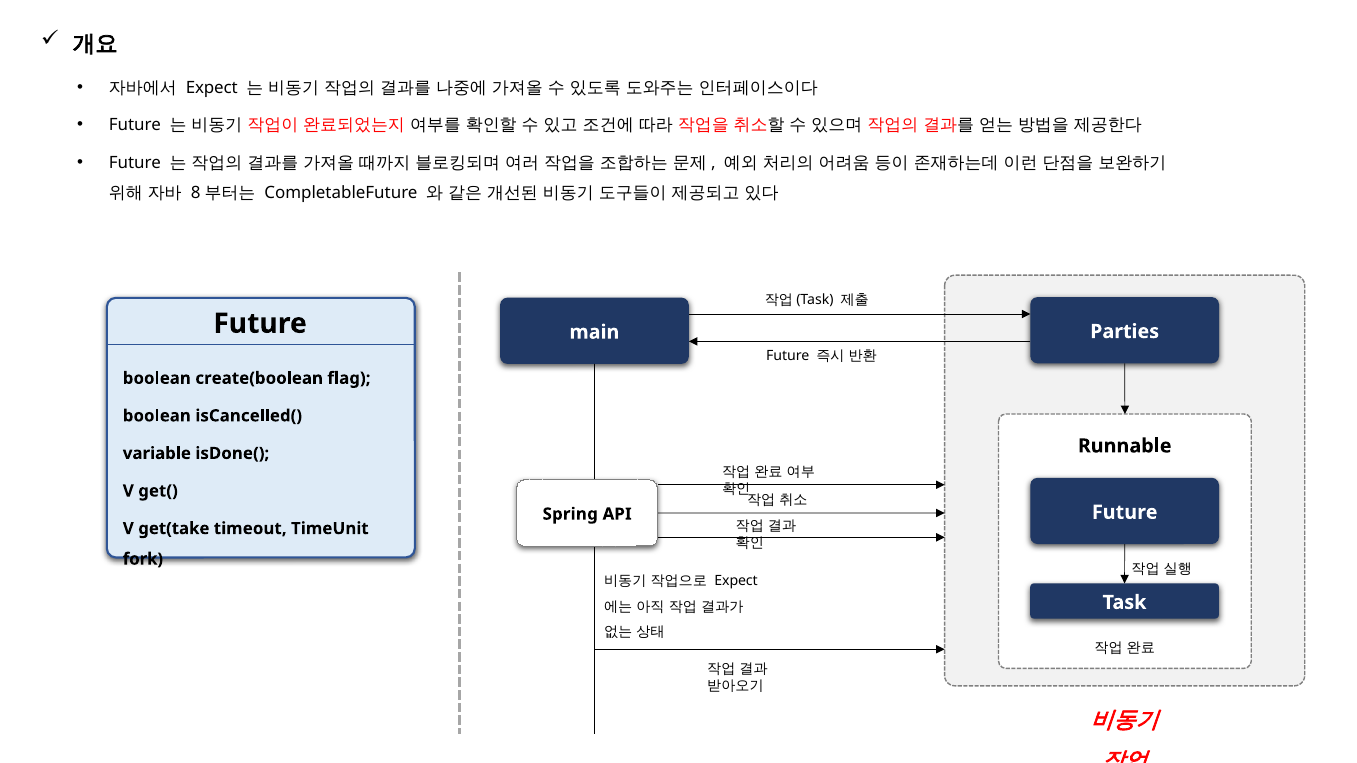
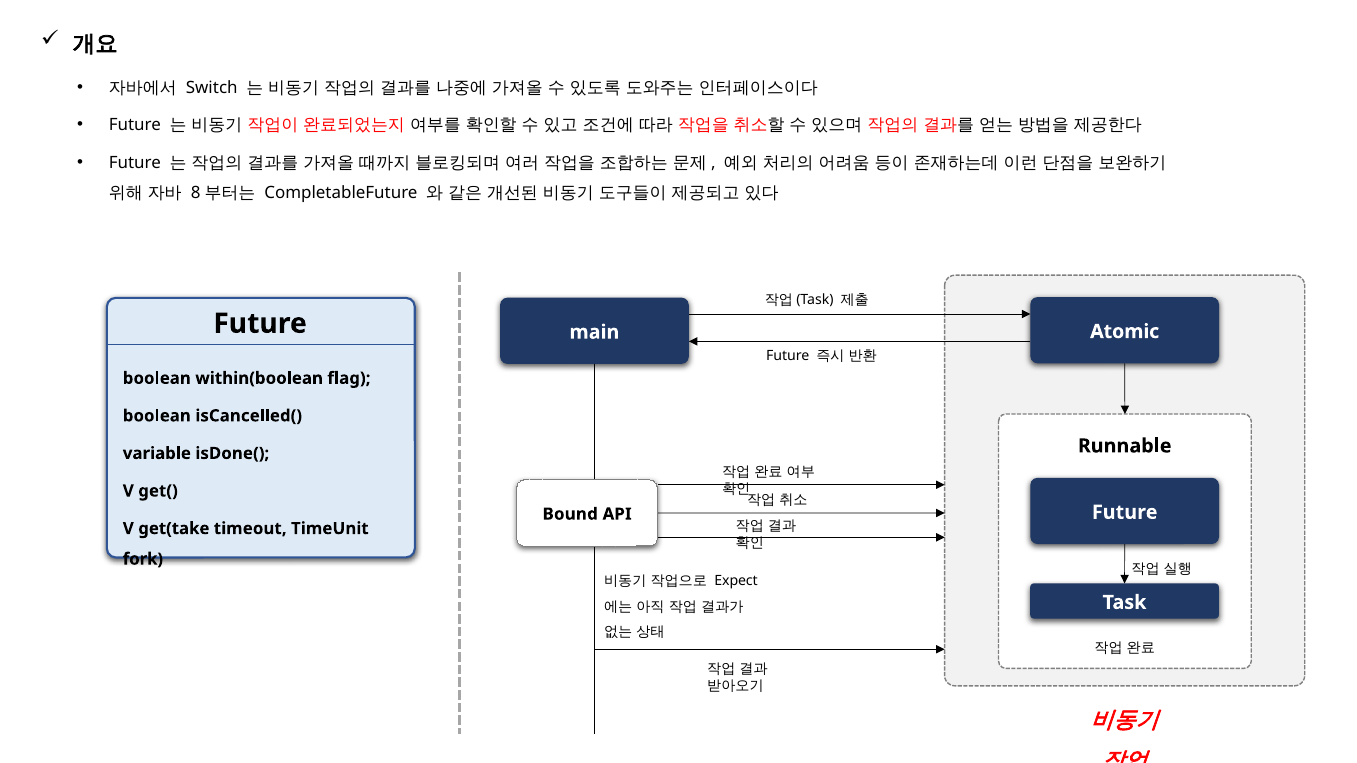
Expect at (212, 88): Expect -> Switch
Parties: Parties -> Atomic
create(boolean: create(boolean -> within(boolean
Spring: Spring -> Bound
